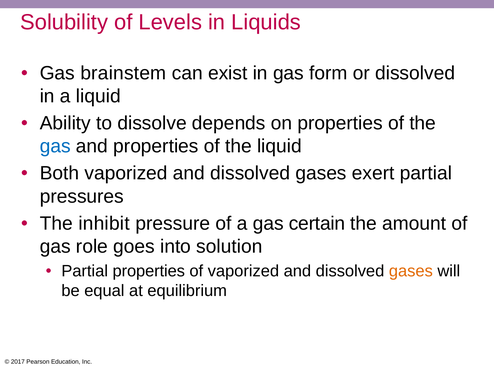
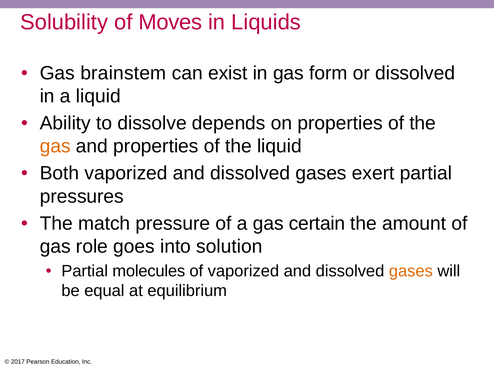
Levels: Levels -> Moves
gas at (55, 146) colour: blue -> orange
inhibit: inhibit -> match
Partial properties: properties -> molecules
